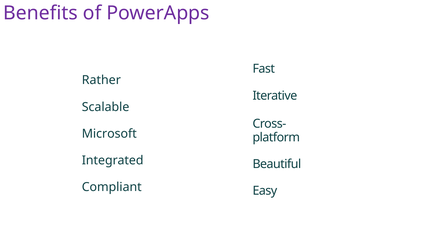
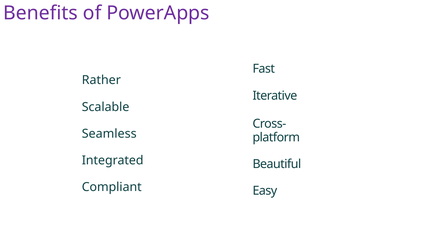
Microsoft: Microsoft -> Seamless
